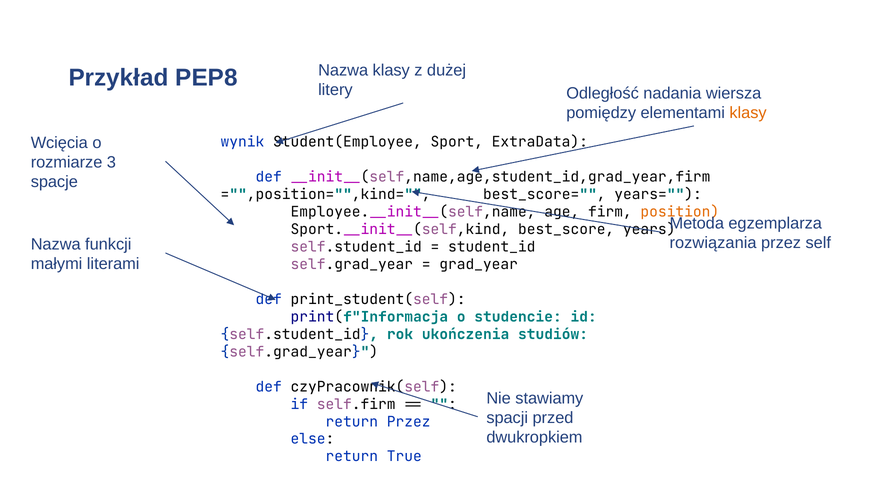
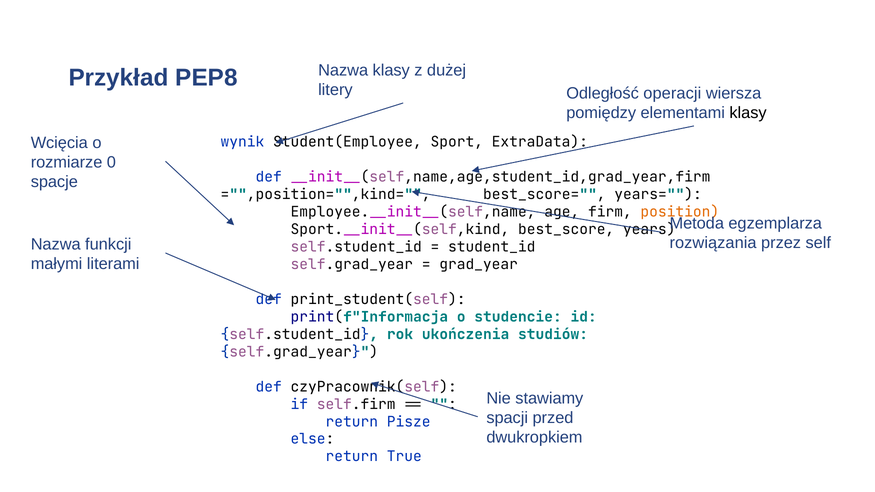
nadania: nadania -> operacji
klasy at (748, 113) colour: orange -> black
3: 3 -> 0
return Przez: Przez -> Pisze
